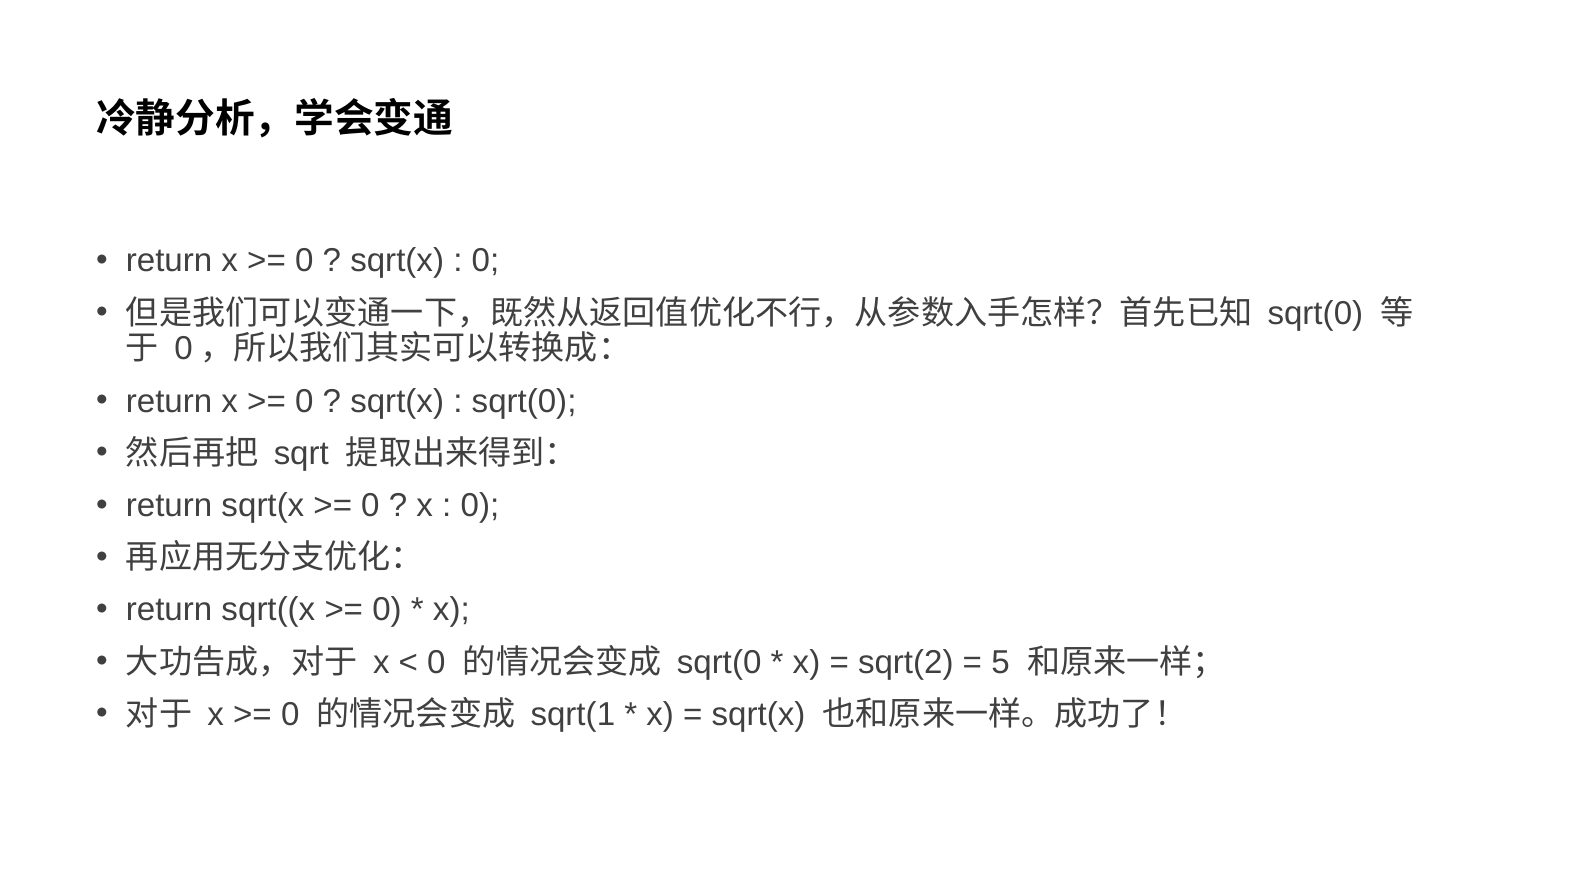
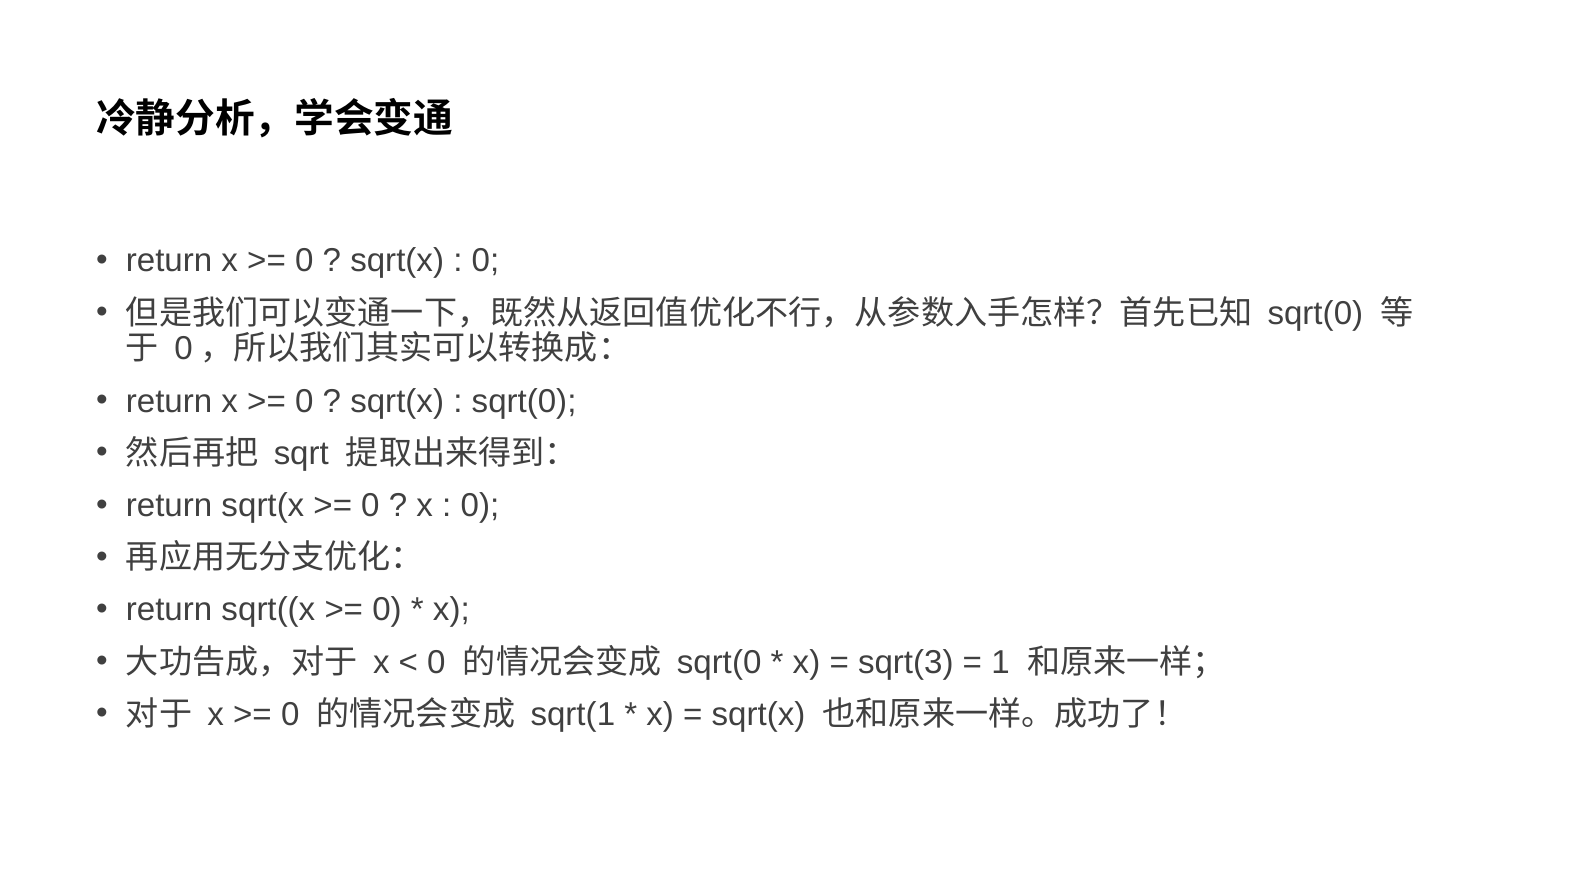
sqrt(2: sqrt(2 -> sqrt(3
5: 5 -> 1
